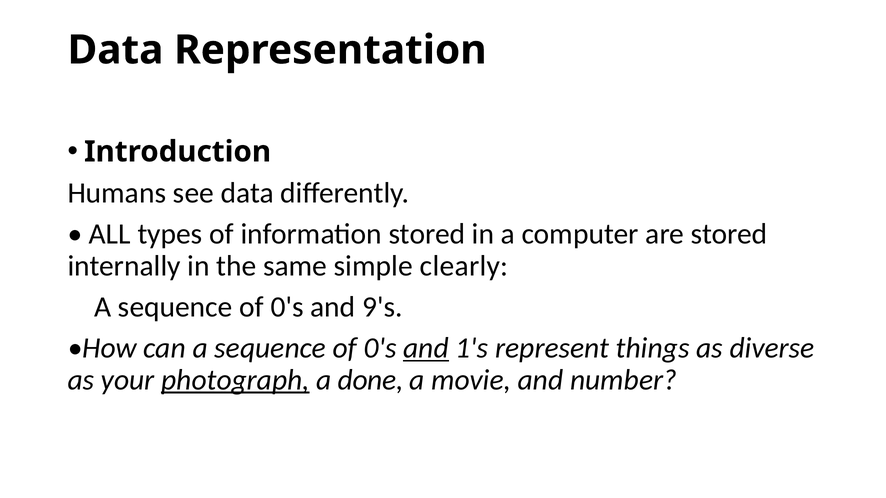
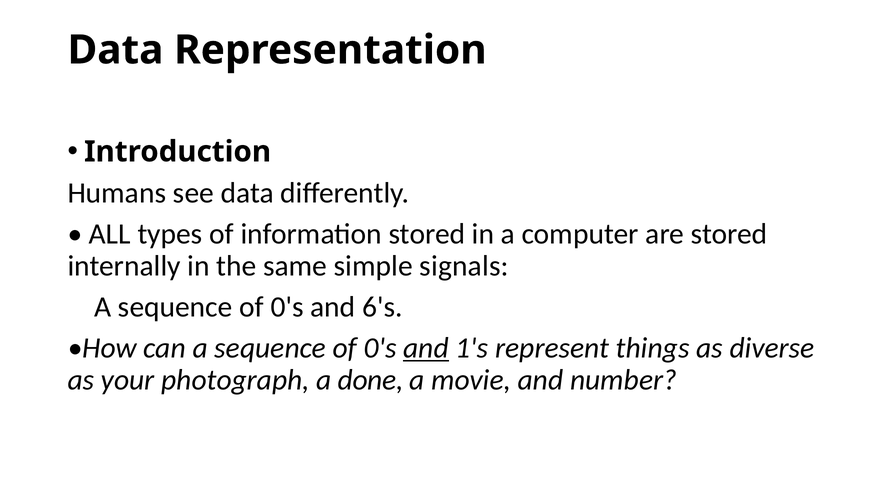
clearly: clearly -> signals
9's: 9's -> 6's
photograph underline: present -> none
